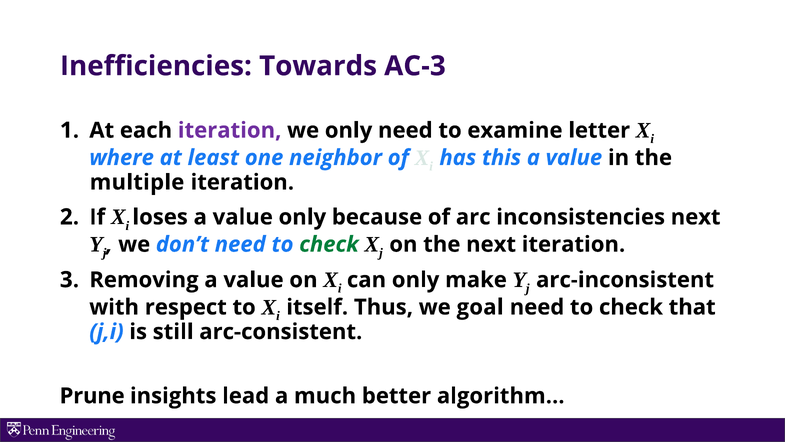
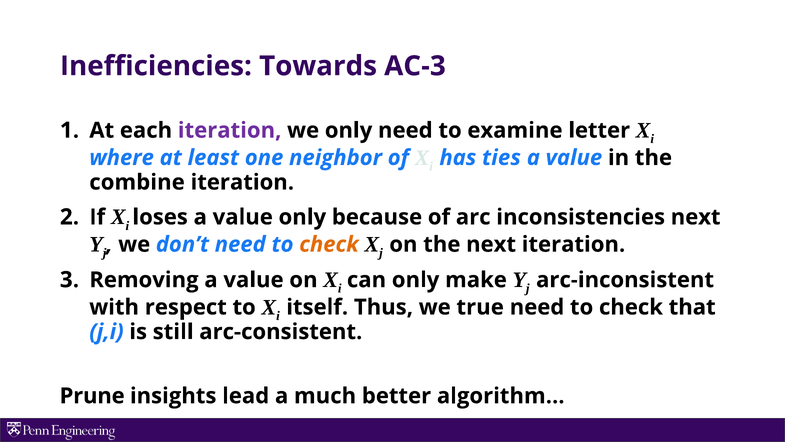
this: this -> ties
multiple: multiple -> combine
check at (329, 244) colour: green -> orange
goal: goal -> true
